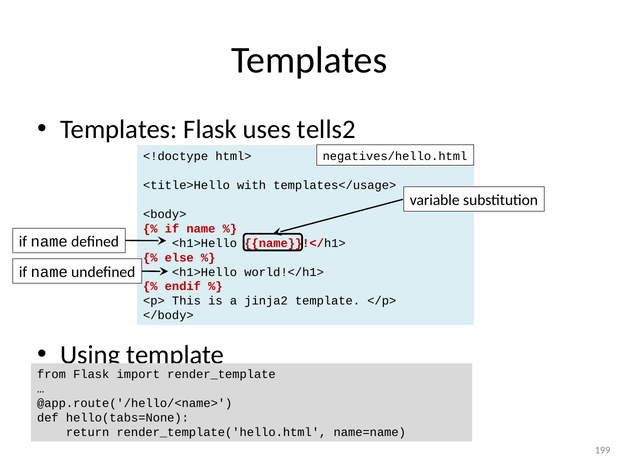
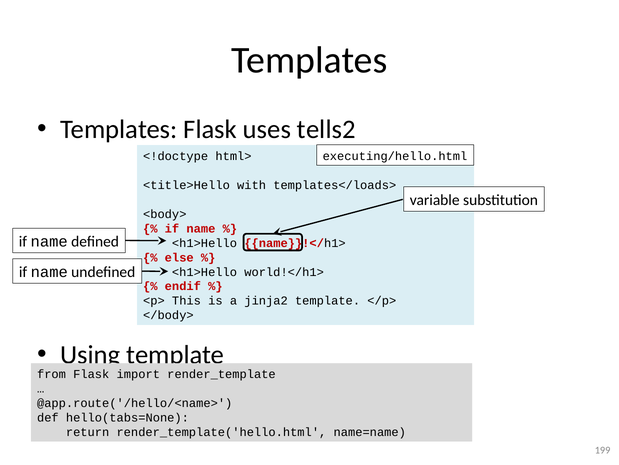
negatives/hello.html: negatives/hello.html -> executing/hello.html
templates</usage>: templates</usage> -> templates</loads>
